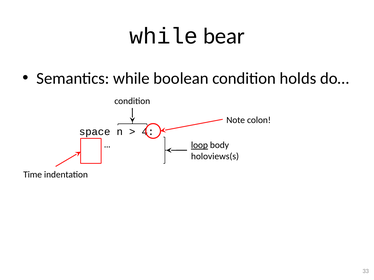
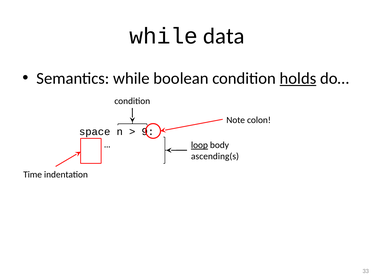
bear: bear -> data
holds underline: none -> present
4: 4 -> 9
holoviews(s: holoviews(s -> ascending(s
